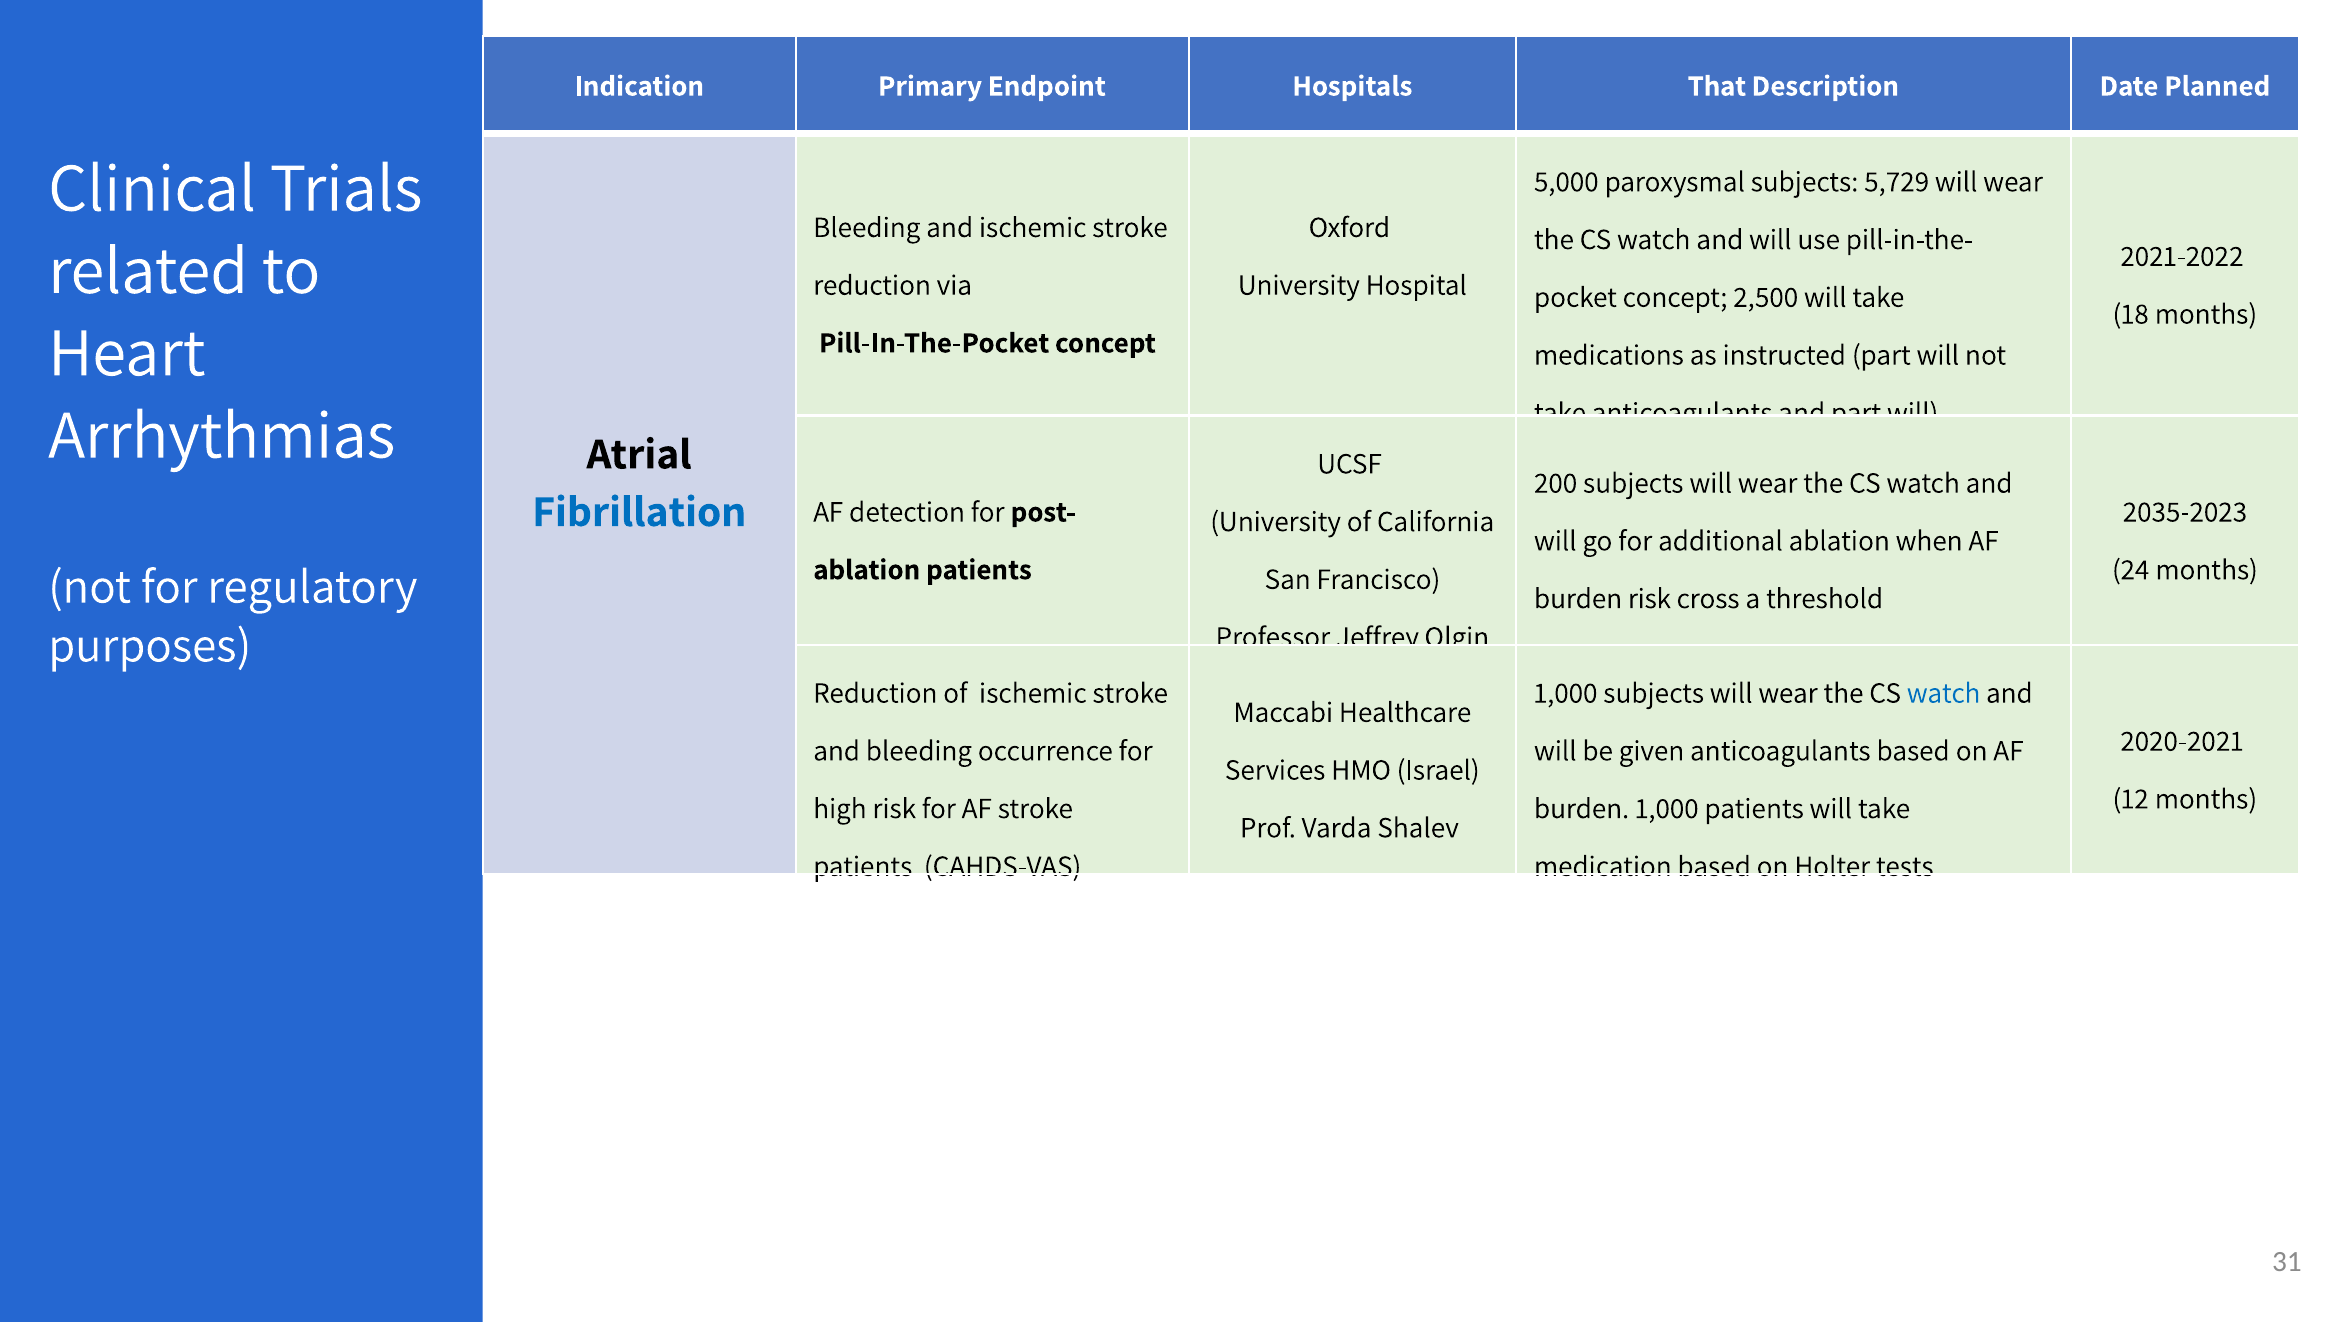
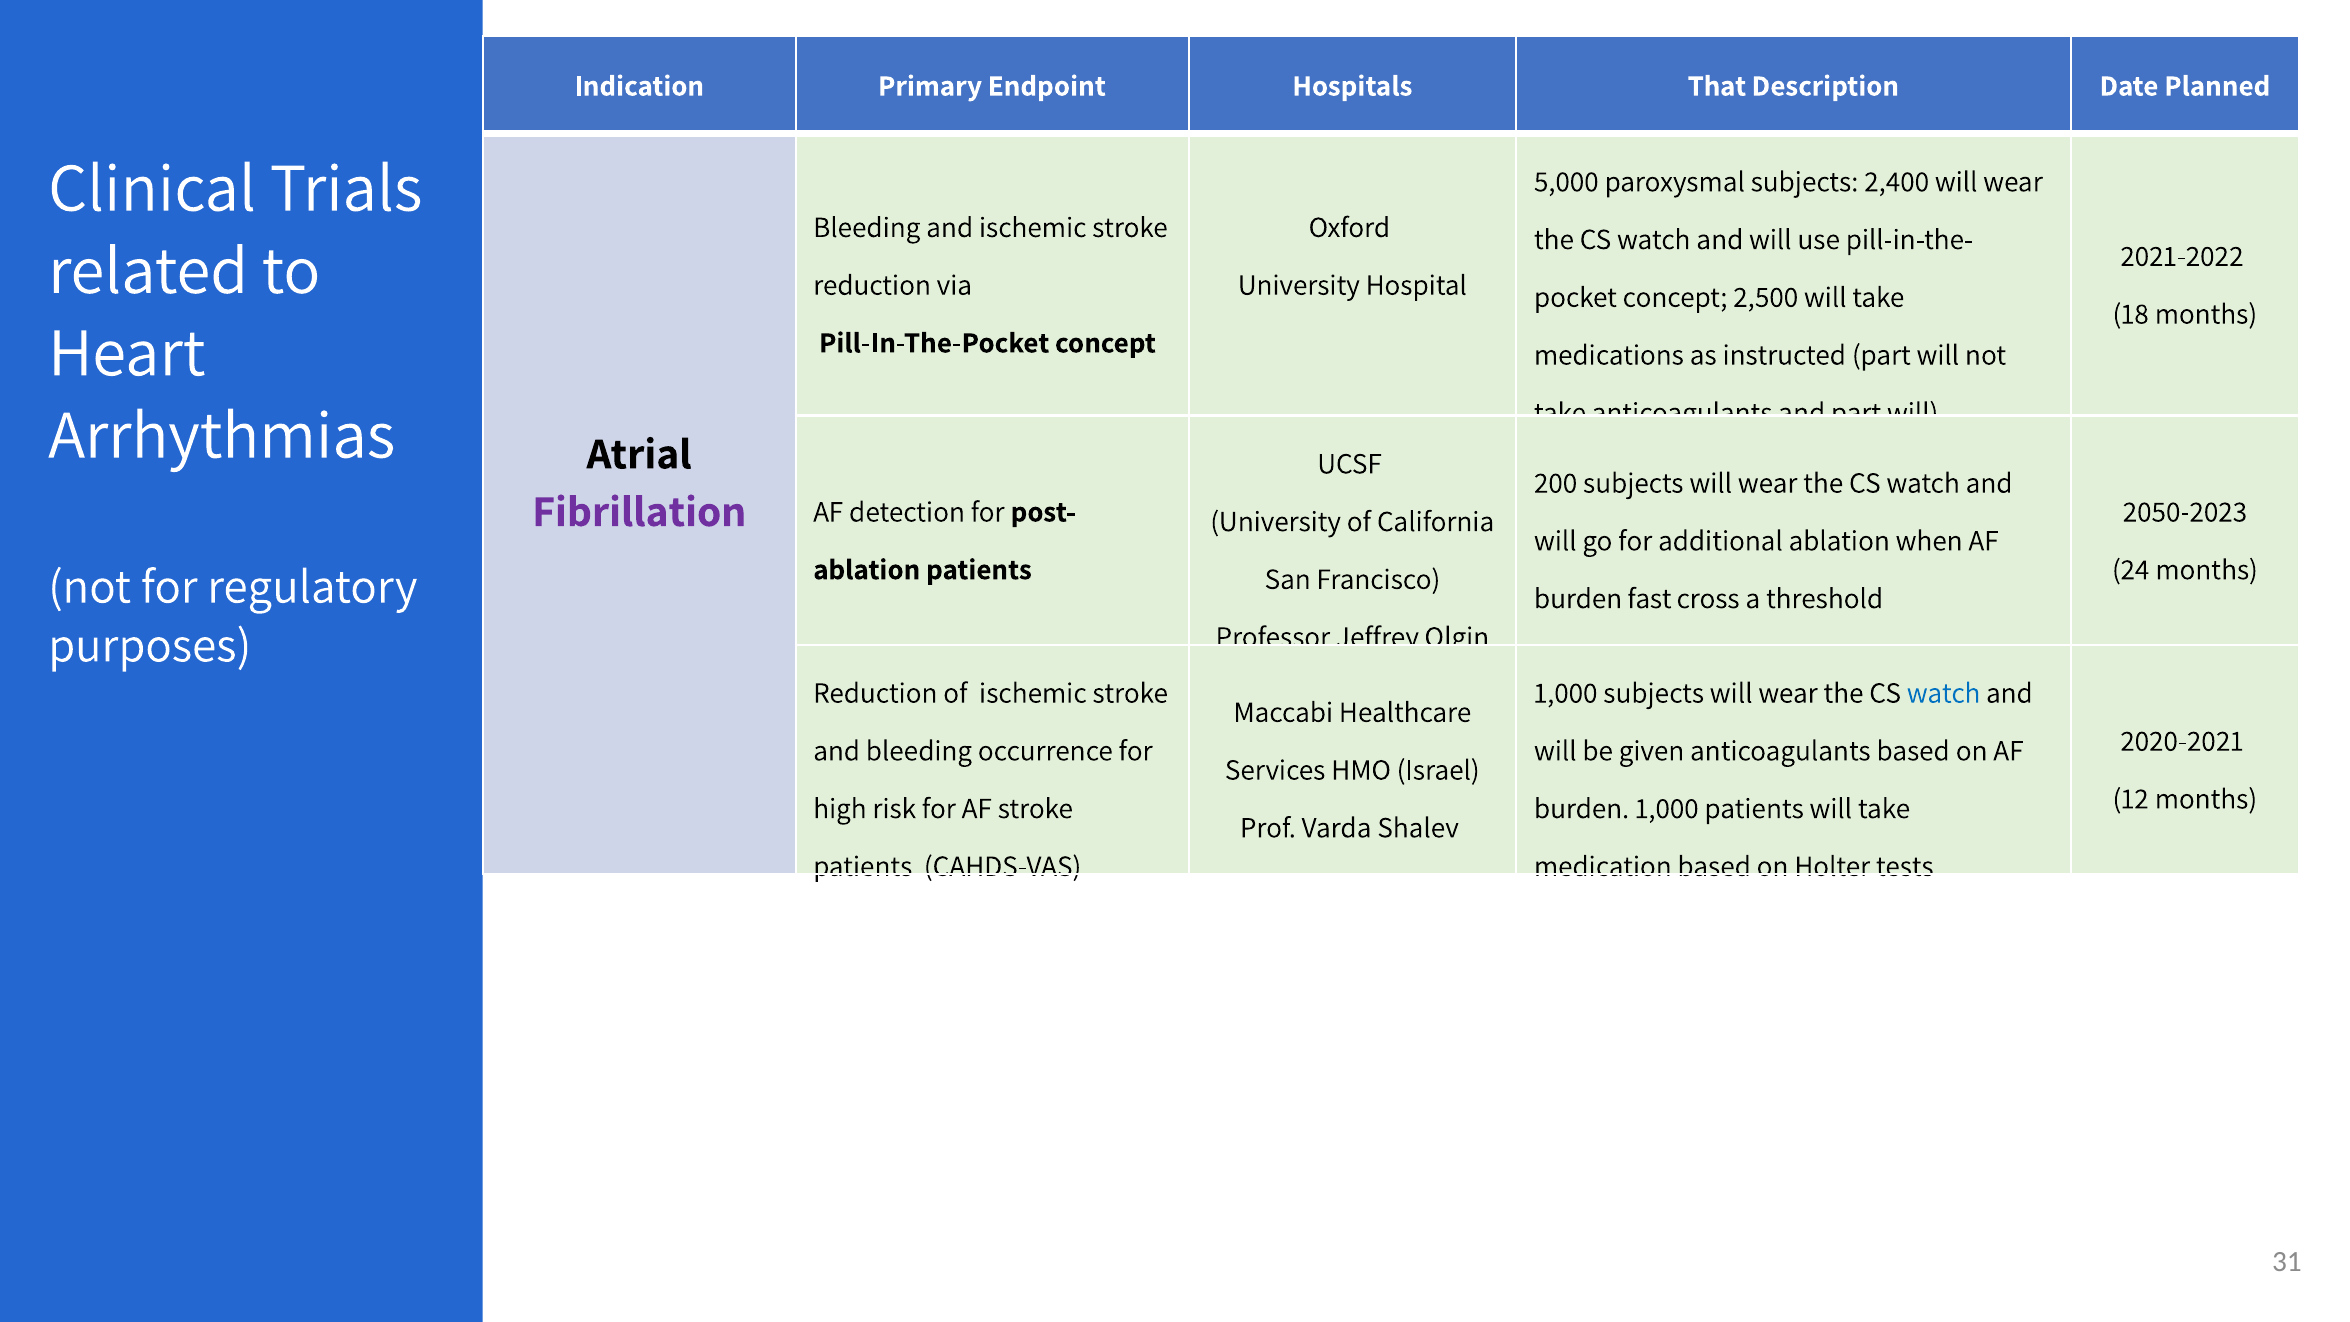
5,729: 5,729 -> 2,400
Fibrillation colour: blue -> purple
2035-2023: 2035-2023 -> 2050-2023
burden risk: risk -> fast
